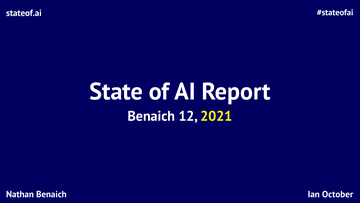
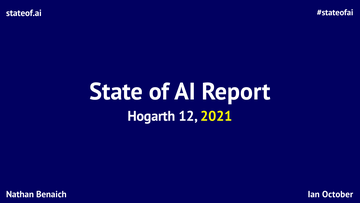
Benaich at (151, 116): Benaich -> Hogarth
